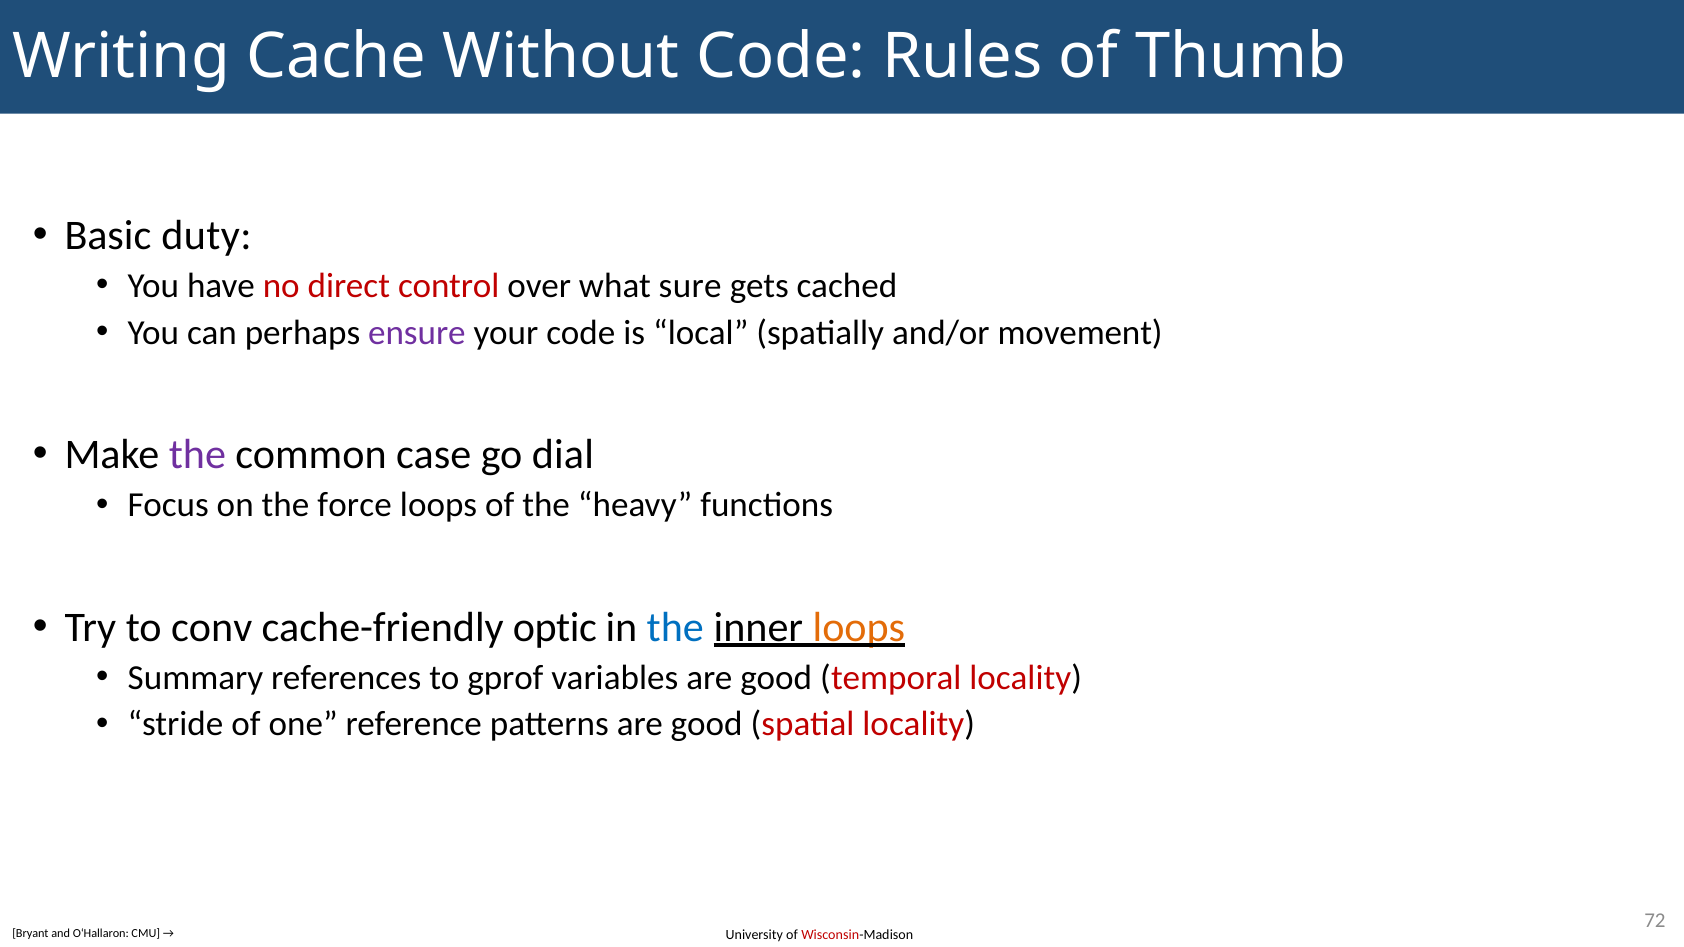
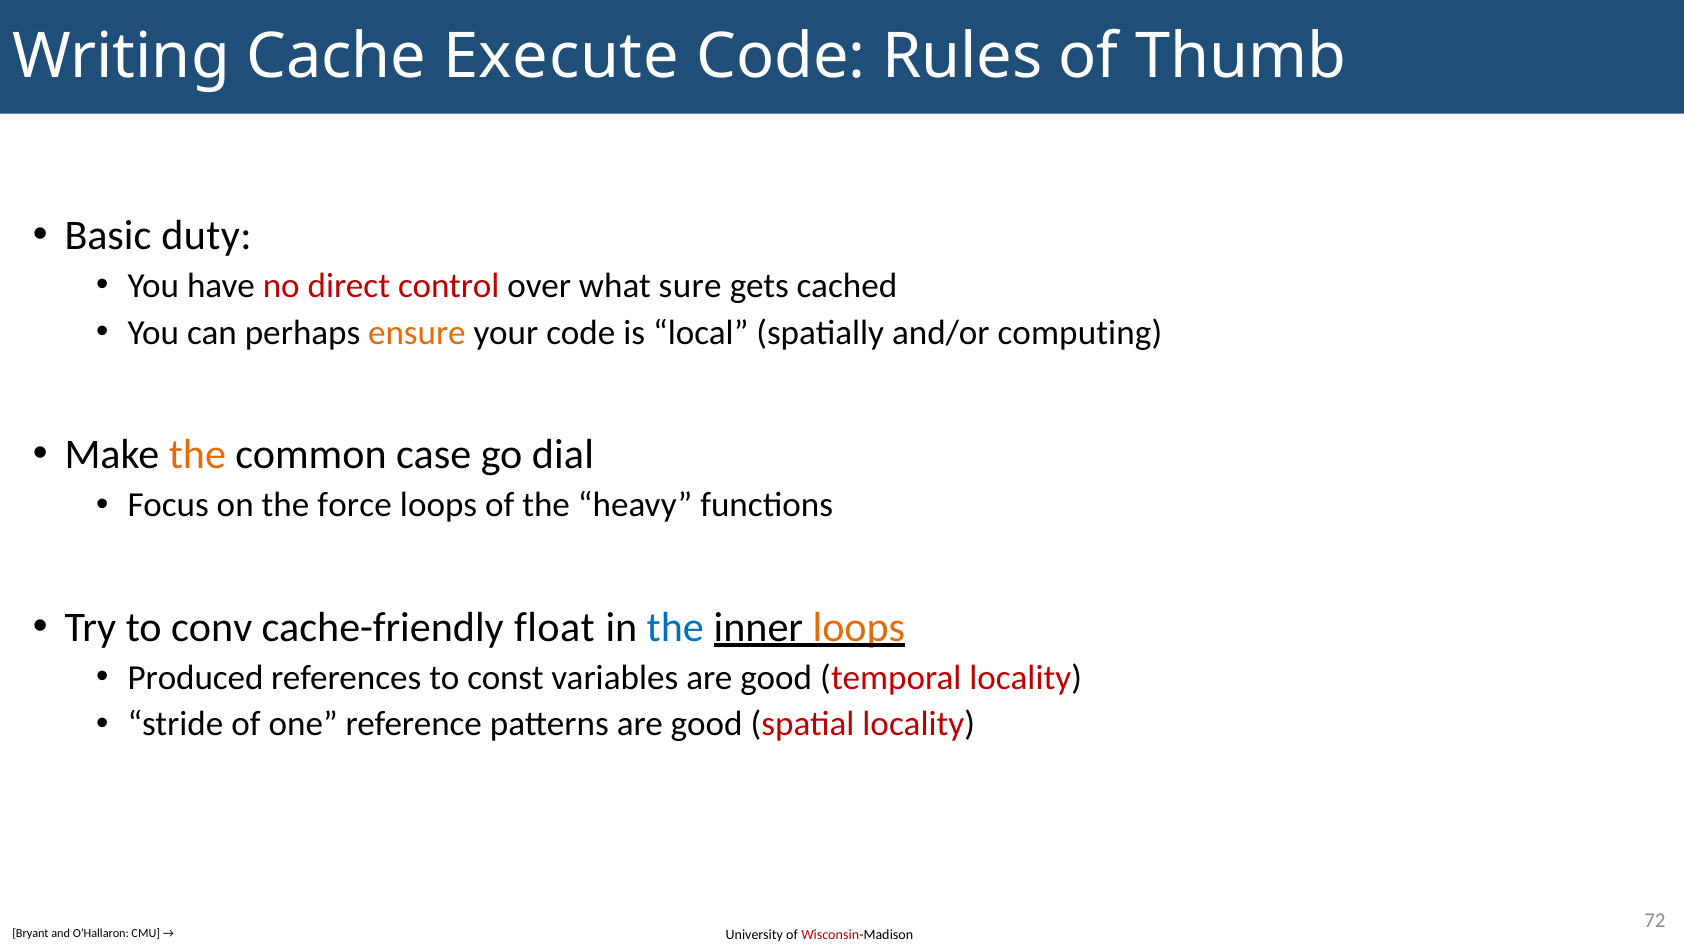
Without: Without -> Execute
ensure colour: purple -> orange
movement: movement -> computing
the at (197, 455) colour: purple -> orange
optic: optic -> float
Summary: Summary -> Produced
gprof: gprof -> const
